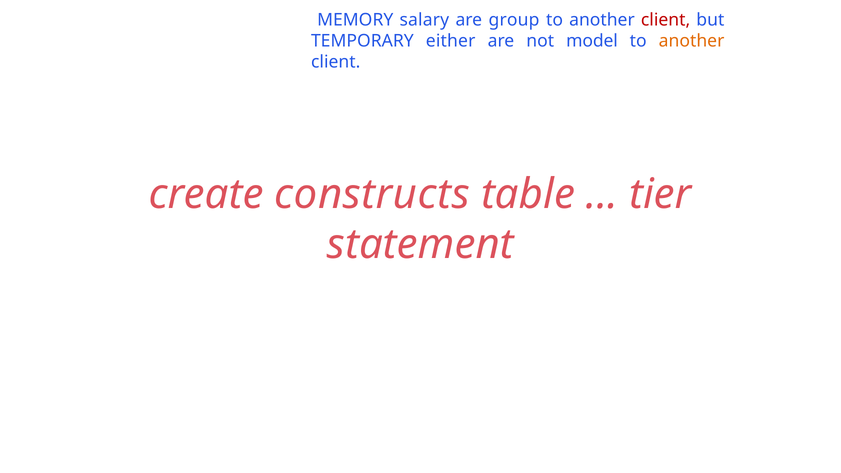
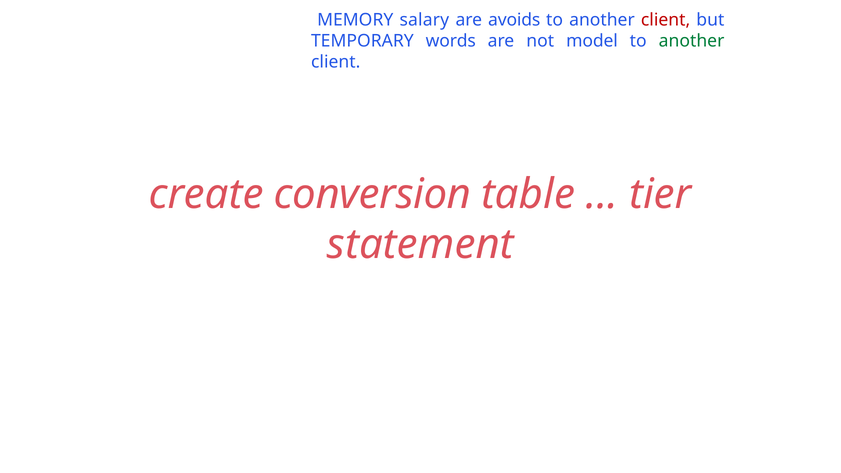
group: group -> avoids
either: either -> words
another at (692, 41) colour: orange -> green
constructs: constructs -> conversion
